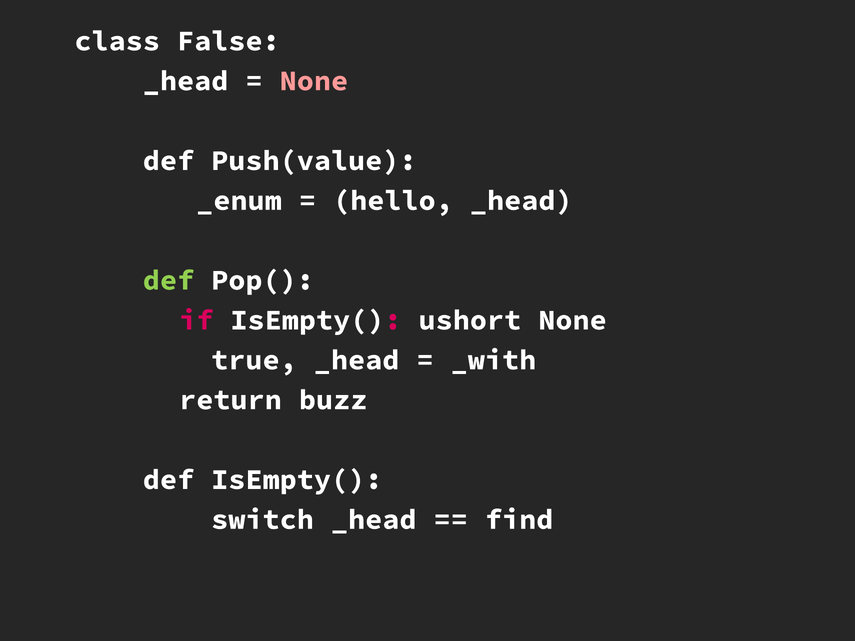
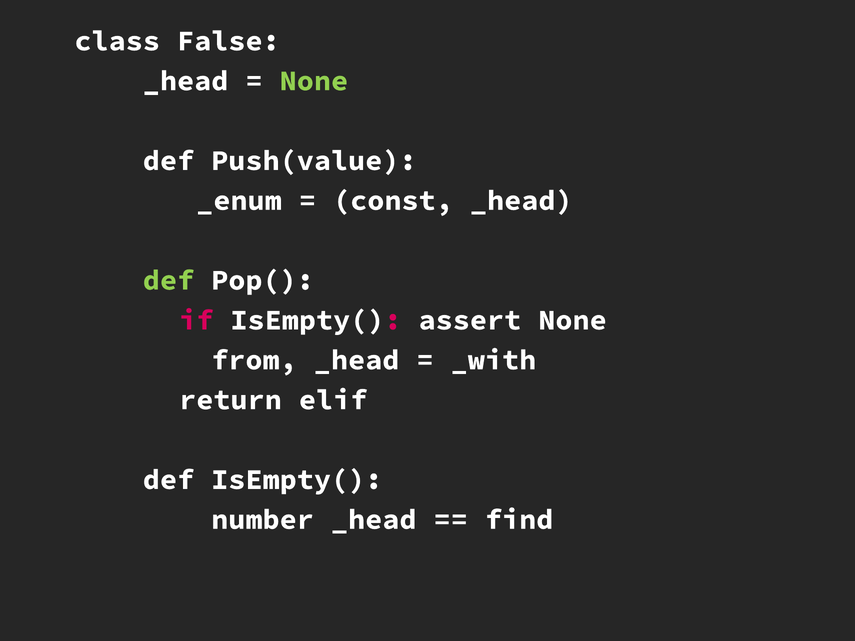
None at (314, 81) colour: pink -> light green
hello: hello -> const
ushort: ushort -> assert
true: true -> from
buzz: buzz -> elif
switch: switch -> number
